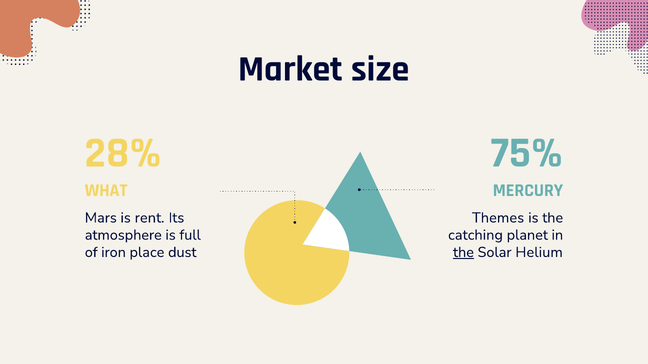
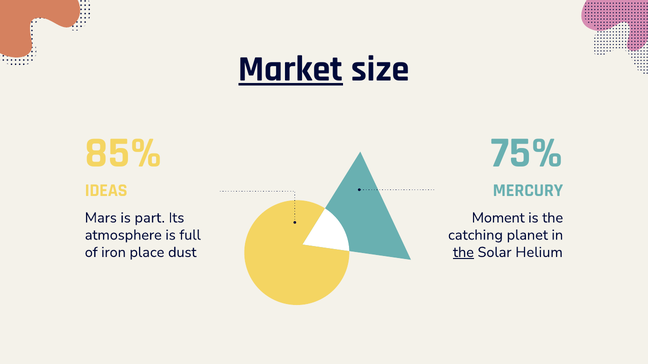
Market underline: none -> present
28%: 28% -> 85%
WHAT: WHAT -> IDEAS
rent: rent -> part
Themes: Themes -> Moment
